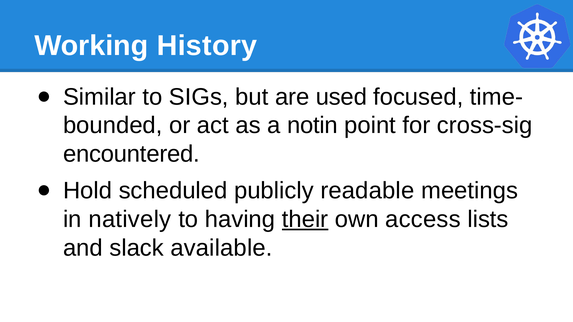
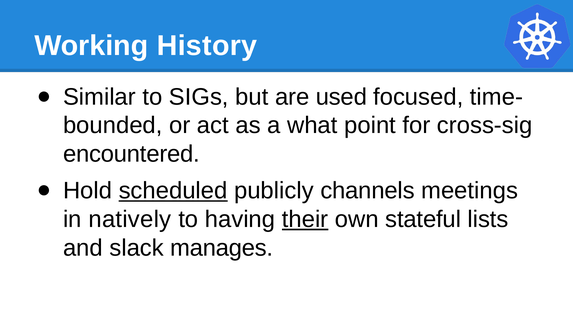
notin: notin -> what
scheduled underline: none -> present
readable: readable -> channels
access: access -> stateful
available: available -> manages
